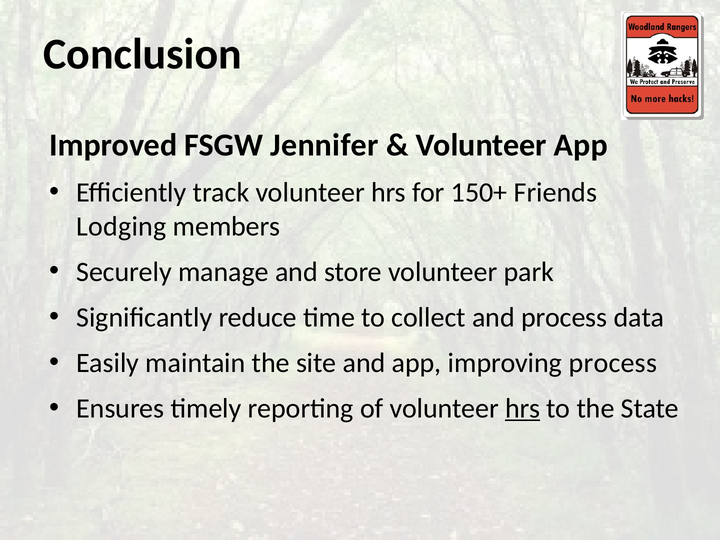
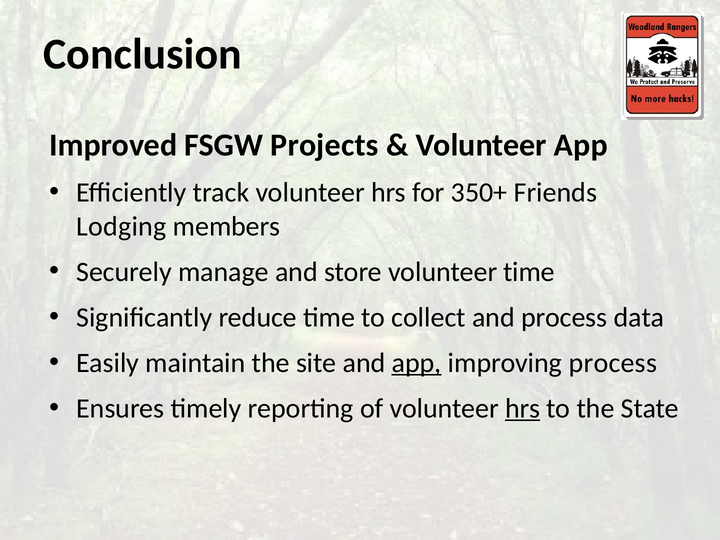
Jennifer: Jennifer -> Projects
150+: 150+ -> 350+
volunteer park: park -> time
app at (417, 363) underline: none -> present
